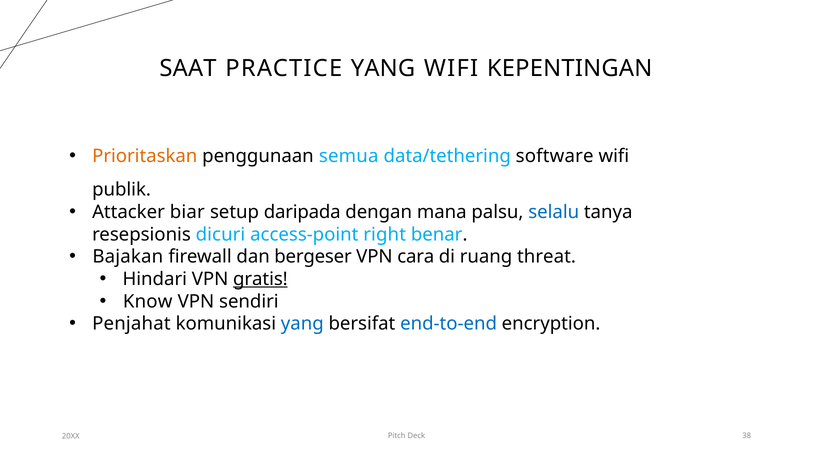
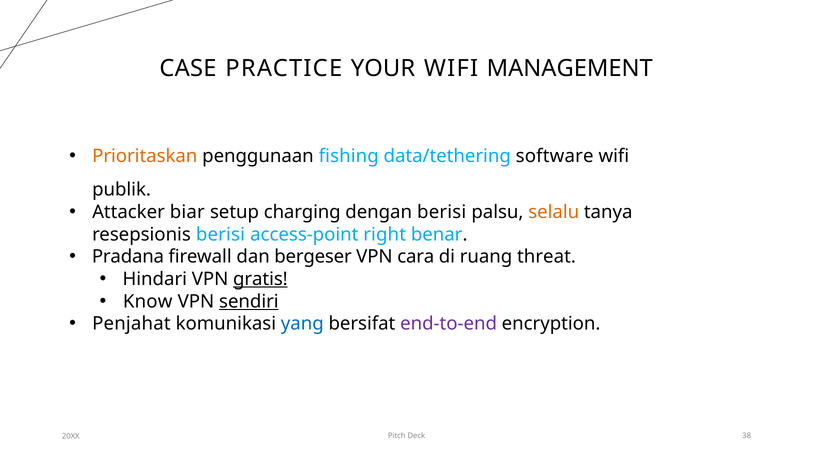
SAAT: SAAT -> CASE
PRACTICE YANG: YANG -> YOUR
KEPENTINGAN: KEPENTINGAN -> MANAGEMENT
semua: semua -> fishing
daripada: daripada -> charging
dengan mana: mana -> berisi
selalu colour: blue -> orange
resepsionis dicuri: dicuri -> berisi
Bajakan: Bajakan -> Pradana
sendiri underline: none -> present
end-to-end colour: blue -> purple
